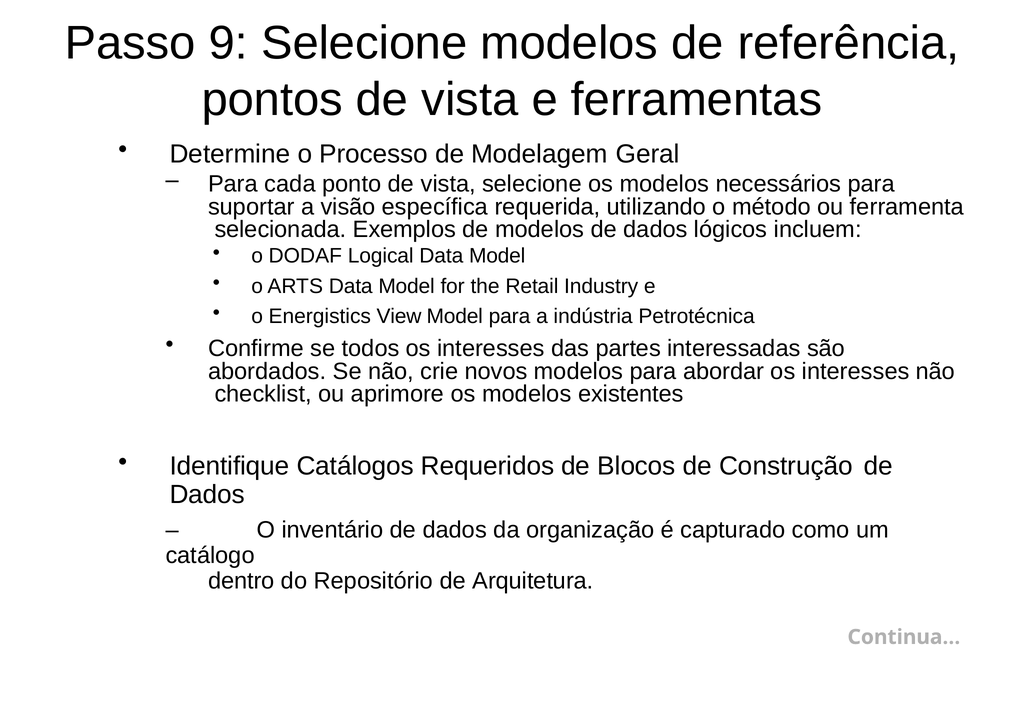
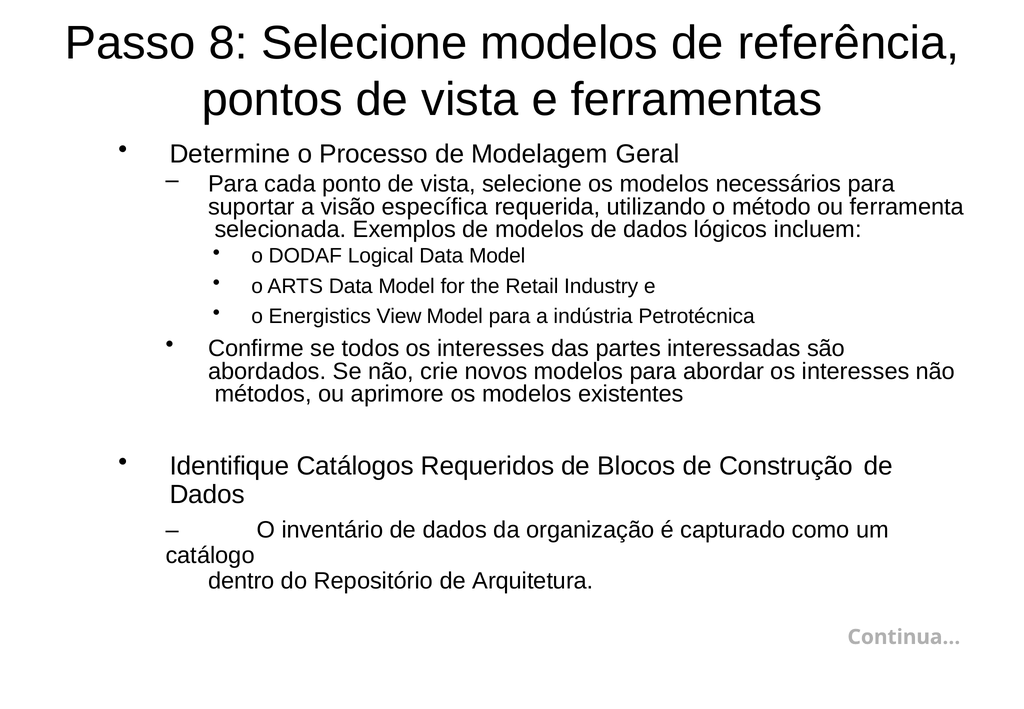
9: 9 -> 8
checklist: checklist -> métodos
